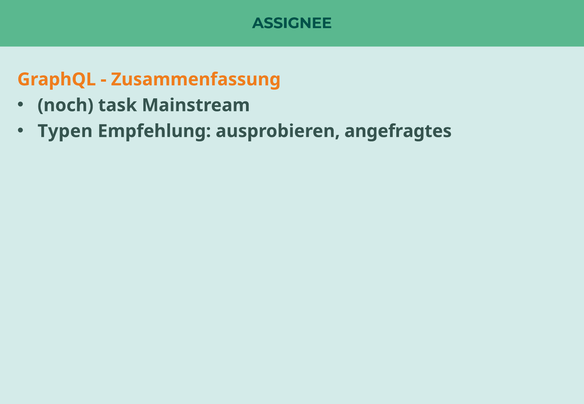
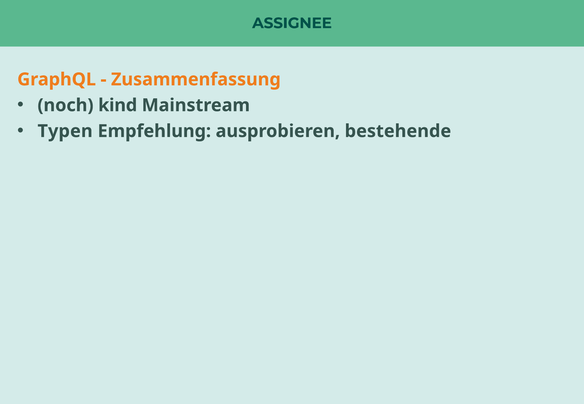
task: task -> kind
angefragtes: angefragtes -> bestehende
